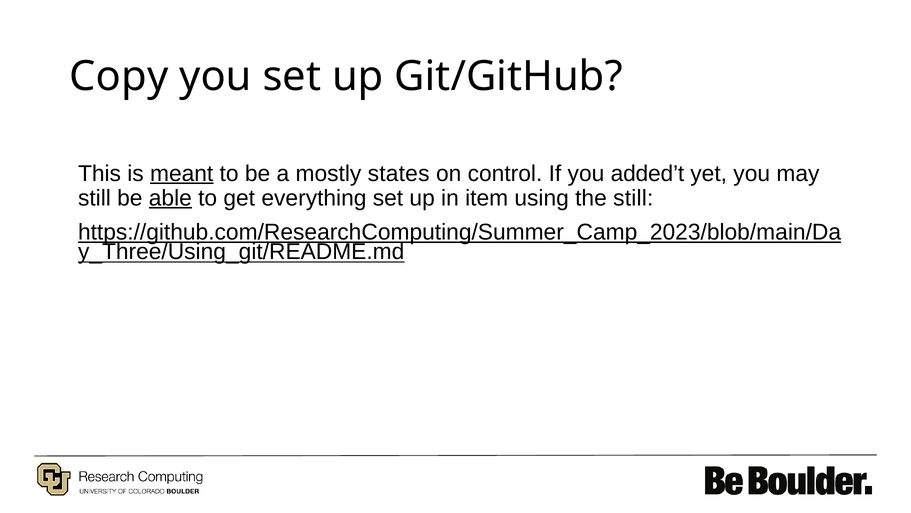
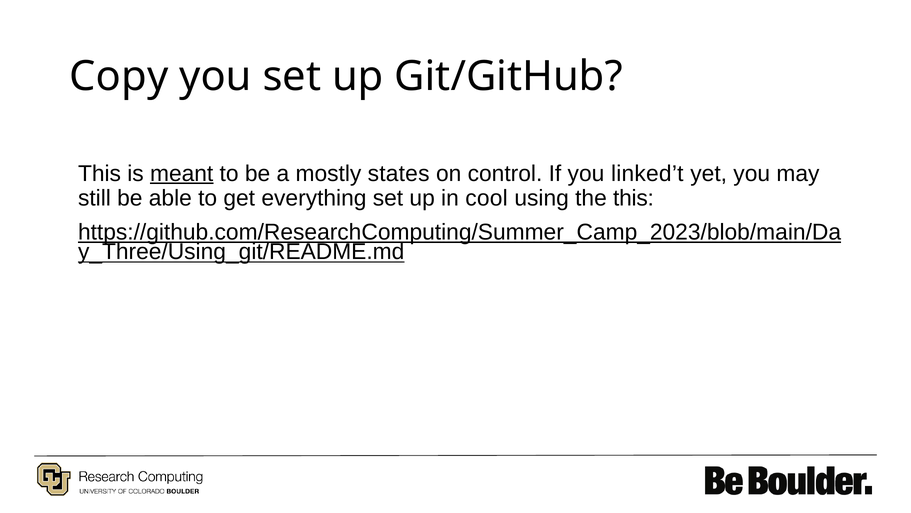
added’t: added’t -> linked’t
able underline: present -> none
item: item -> cool
the still: still -> this
